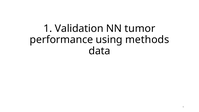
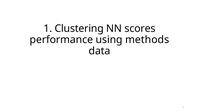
Validation: Validation -> Clustering
tumor: tumor -> scores
